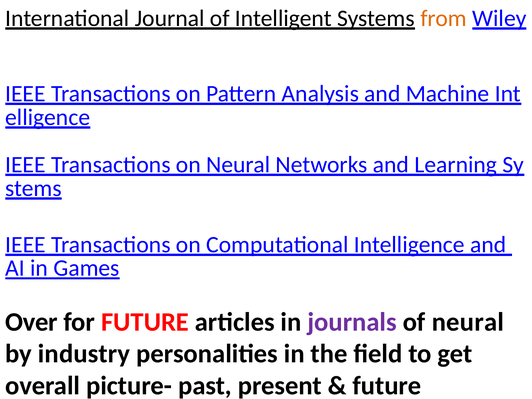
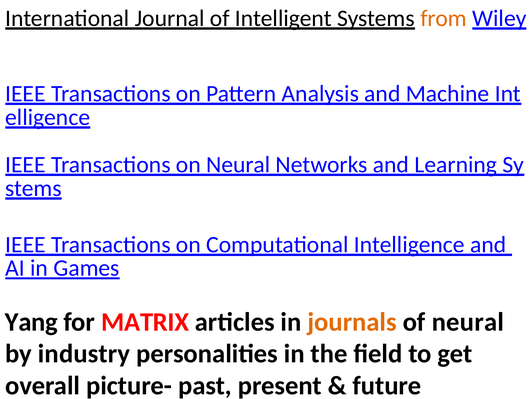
Over: Over -> Yang
for FUTURE: FUTURE -> MATRIX
journals colour: purple -> orange
